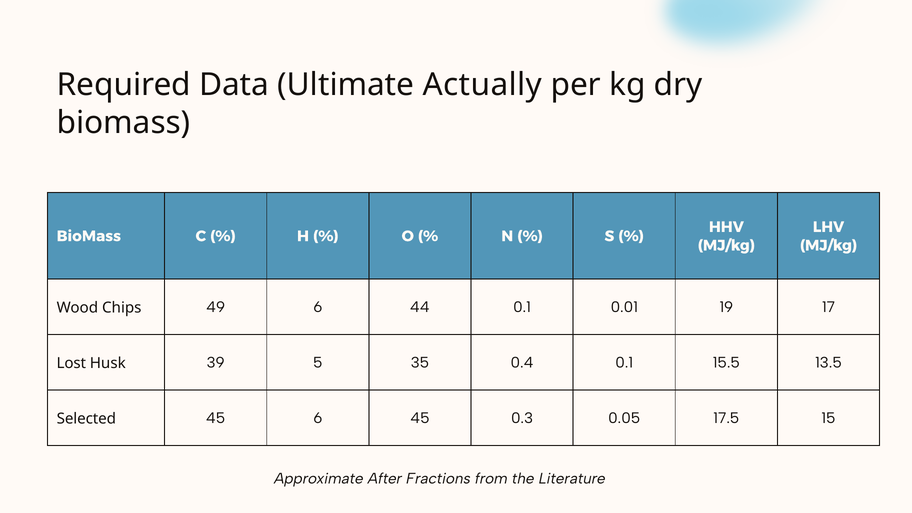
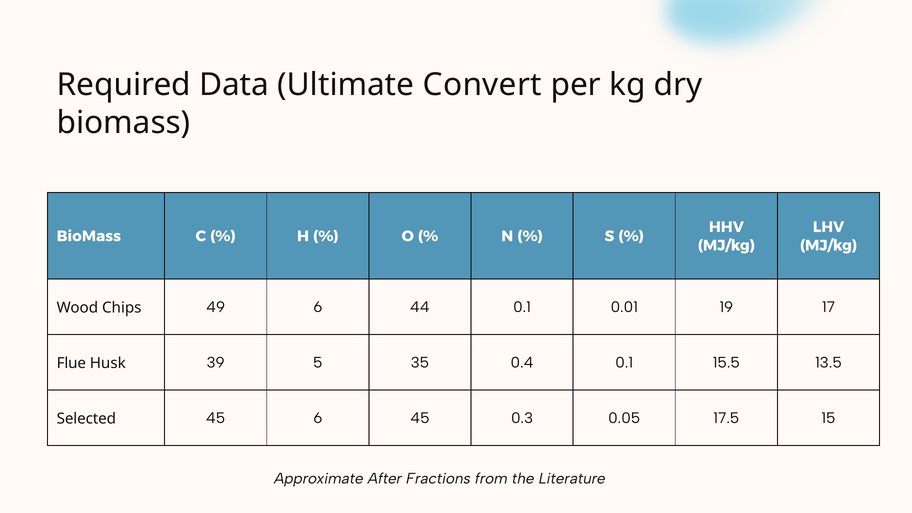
Actually: Actually -> Convert
Lost: Lost -> Flue
